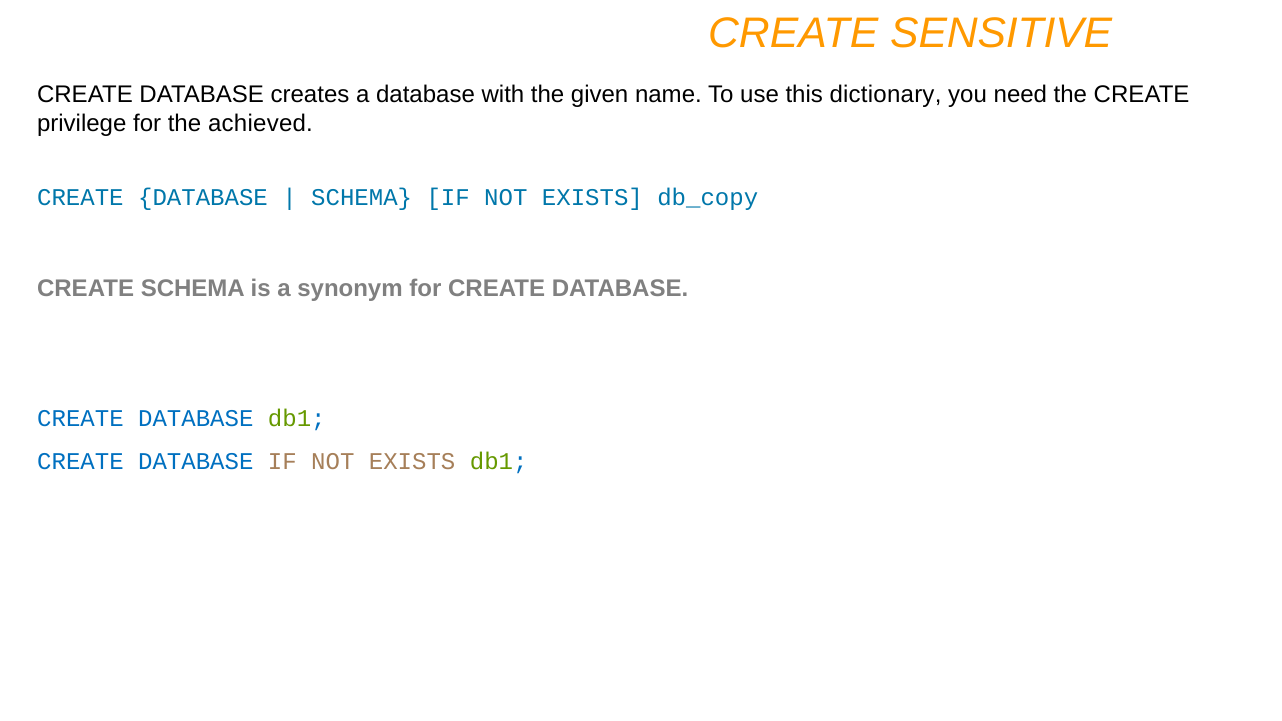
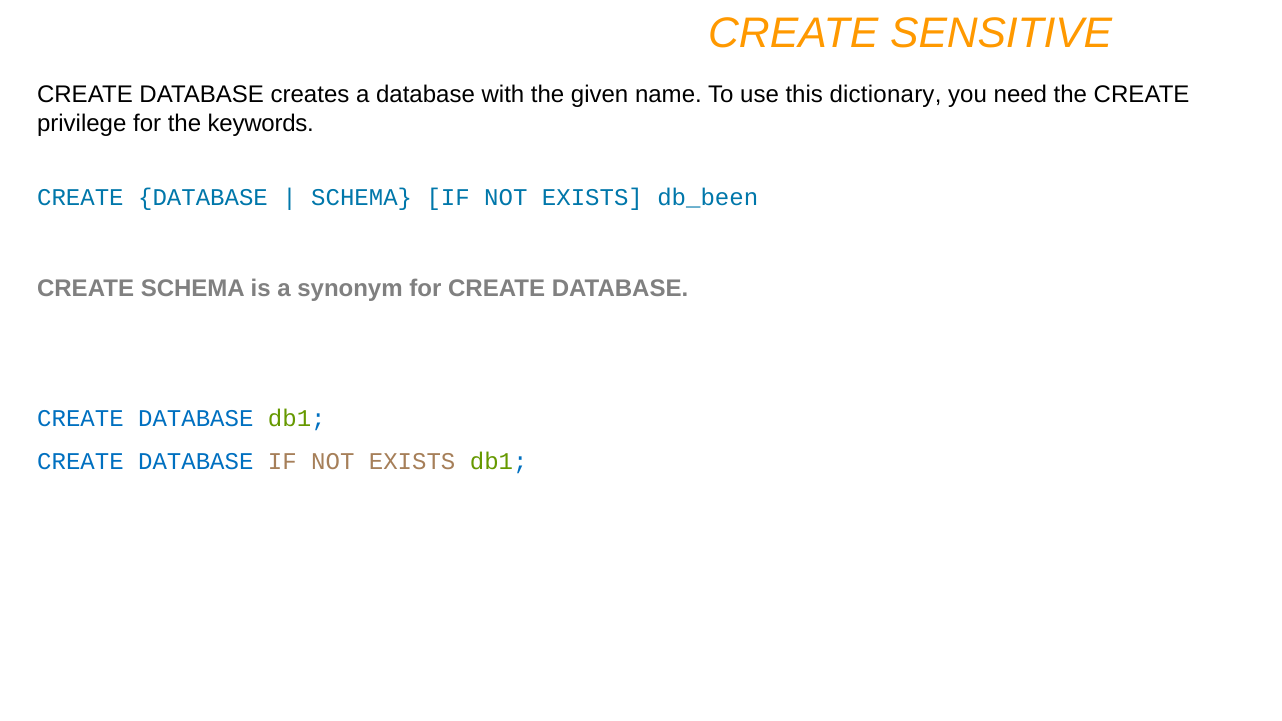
achieved: achieved -> keywords
db_copy: db_copy -> db_been
